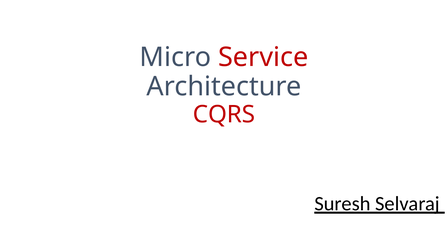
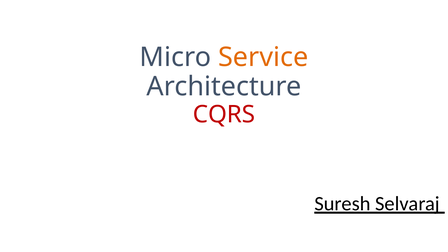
Service colour: red -> orange
